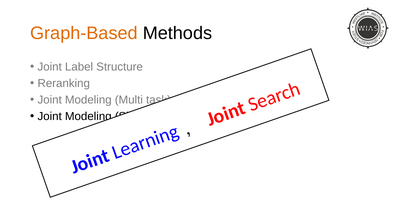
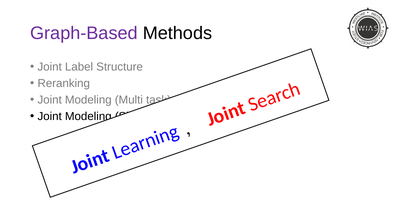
Graph-Based colour: orange -> purple
